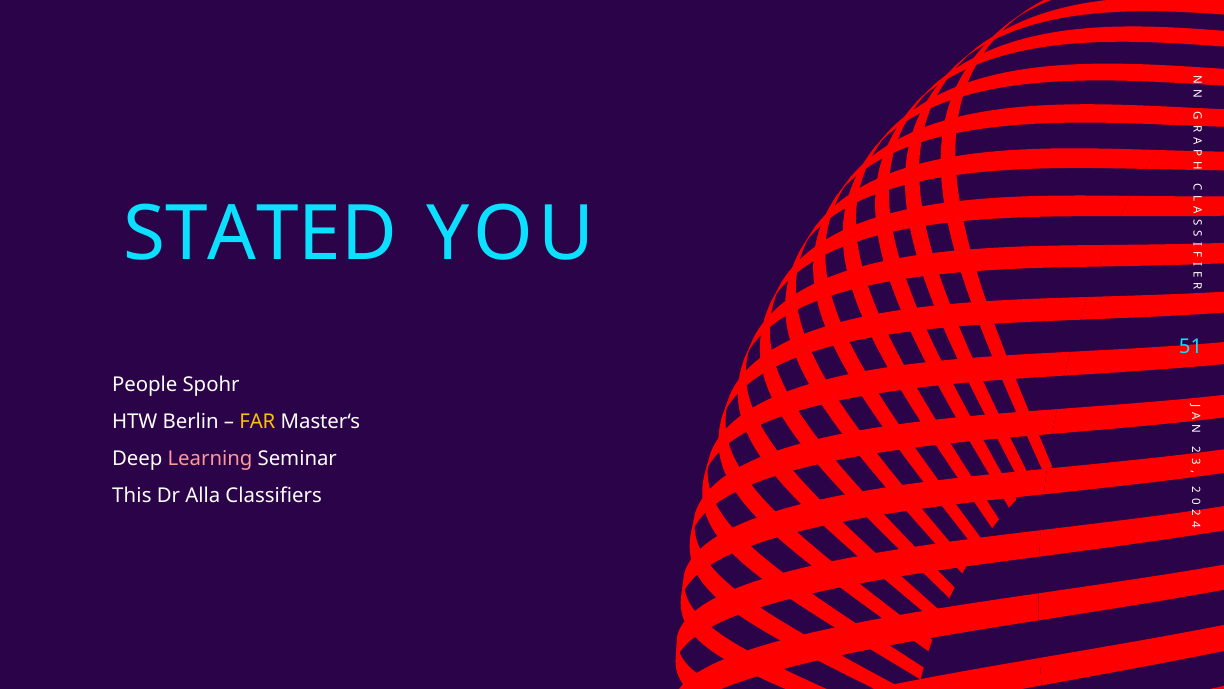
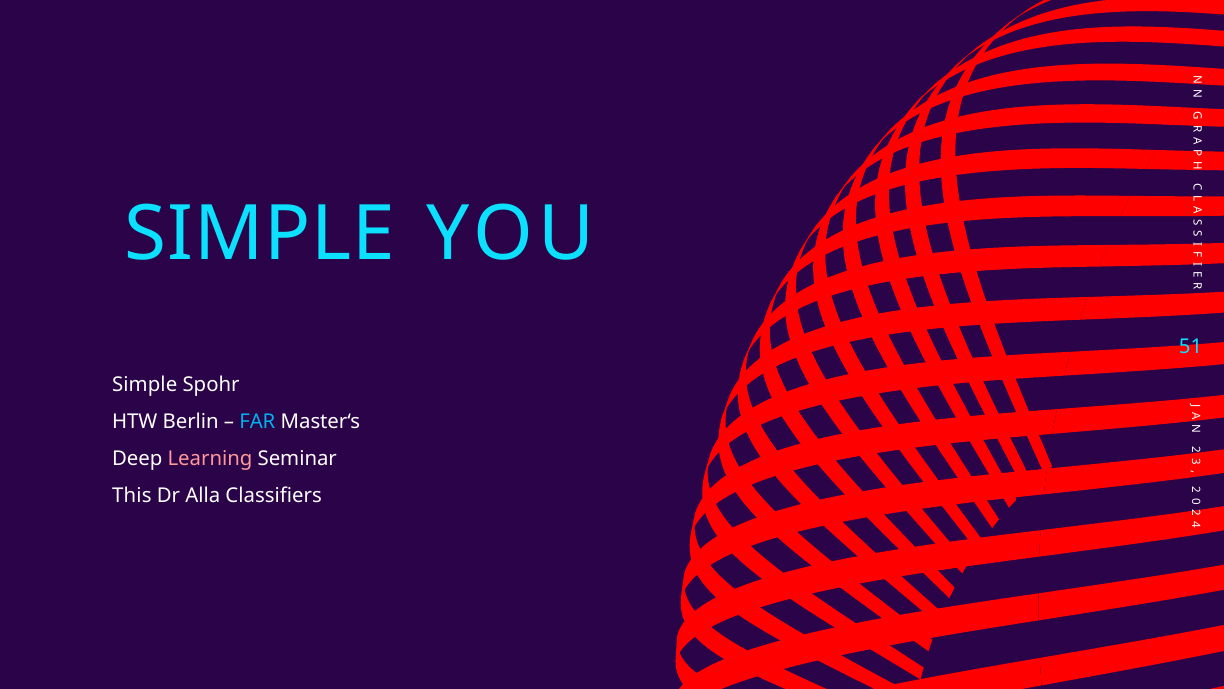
STATED at (260, 234): STATED -> SIMPLE
People at (145, 385): People -> Simple
FAR colour: yellow -> light blue
